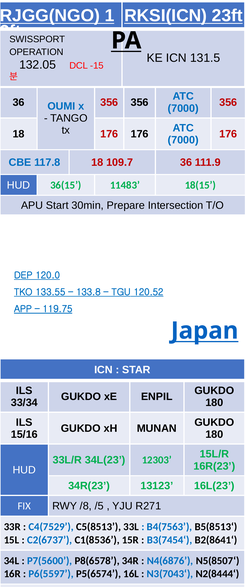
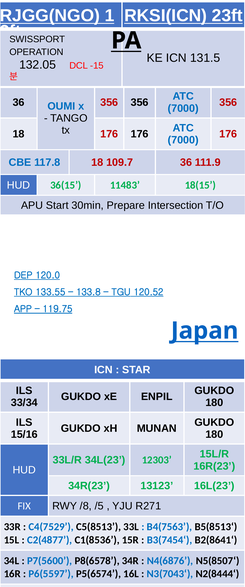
C2(6737: C2(6737 -> C2(4877
